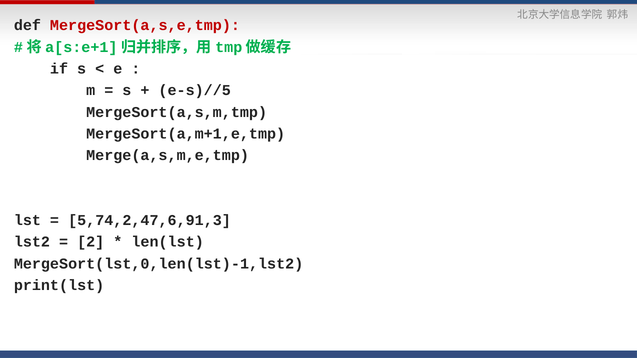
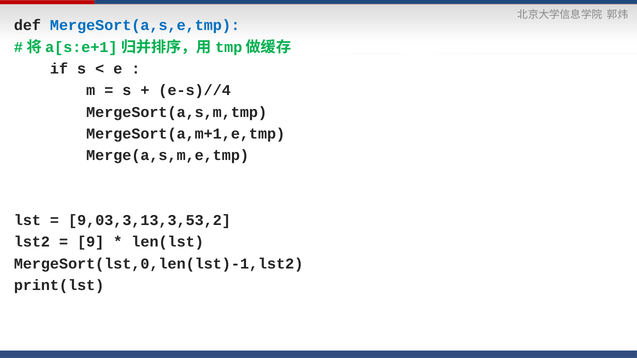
MergeSort(a,s,e,tmp colour: red -> blue
e-s)//5: e-s)//5 -> e-s)//4
5,74,2,47,6,91,3: 5,74,2,47,6,91,3 -> 9,03,3,13,3,53,2
2: 2 -> 9
